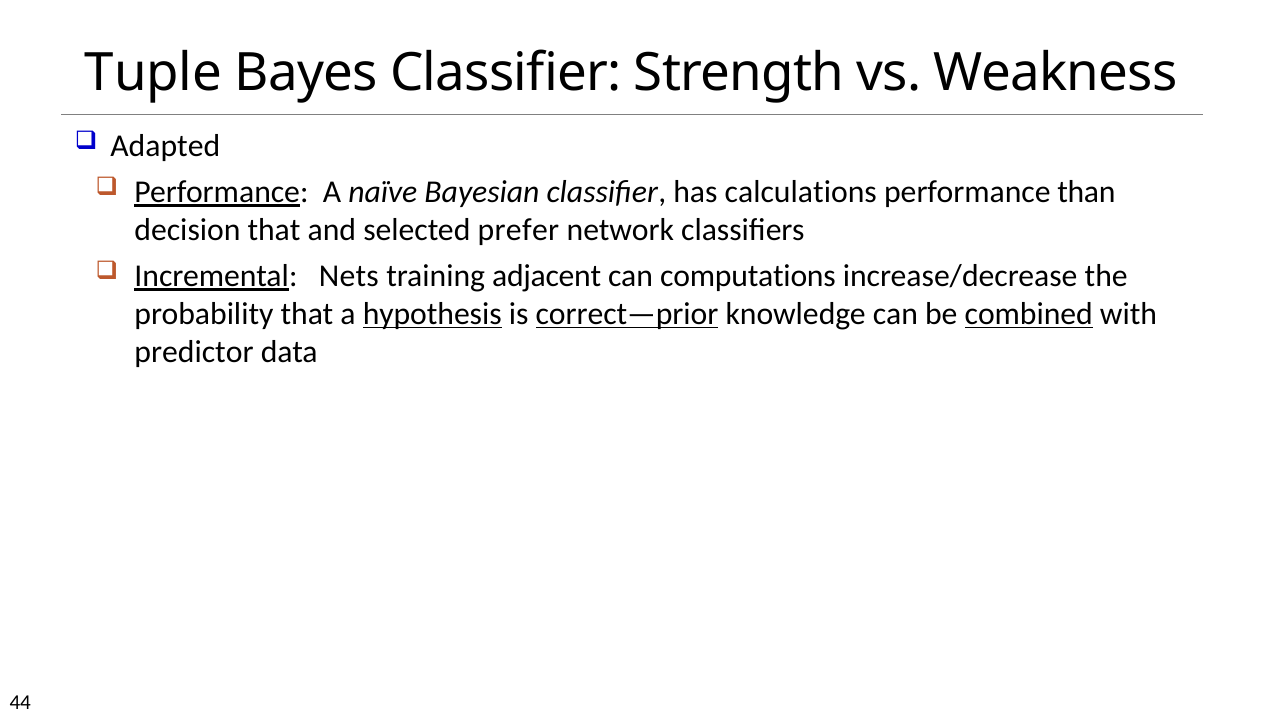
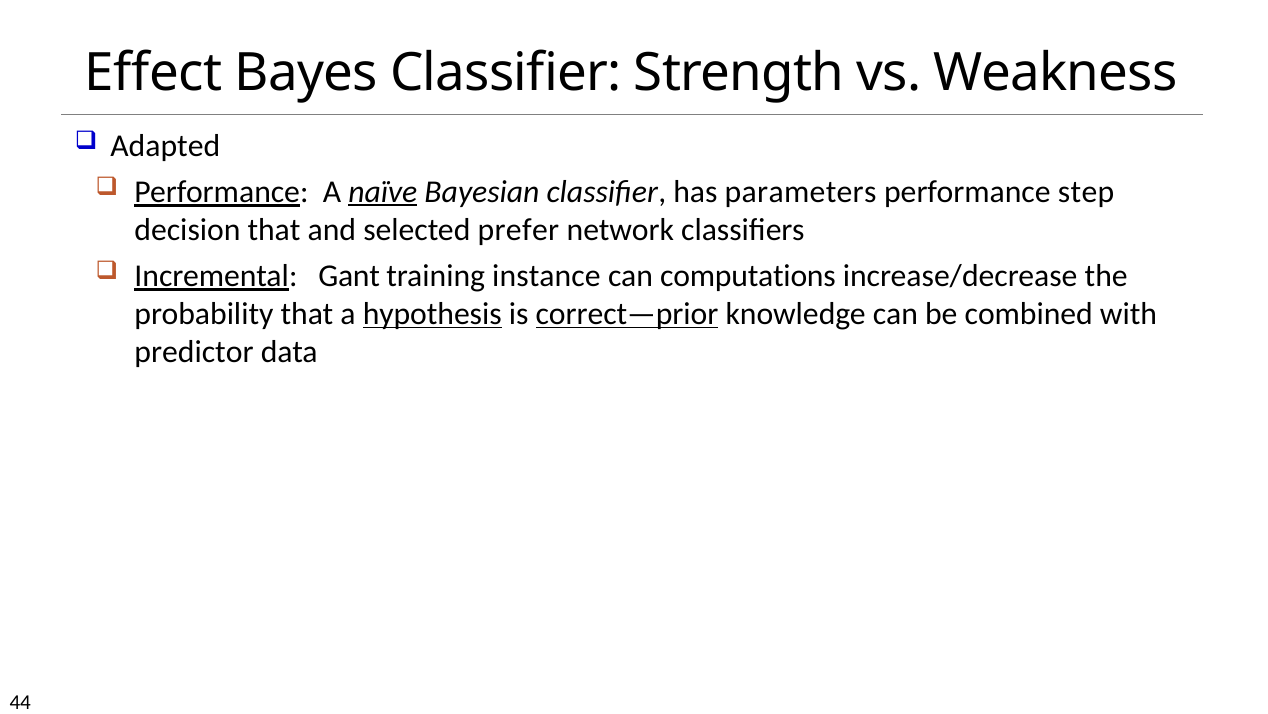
Tuple: Tuple -> Effect
naïve underline: none -> present
calculations: calculations -> parameters
than: than -> step
Nets: Nets -> Gant
adjacent: adjacent -> instance
combined underline: present -> none
